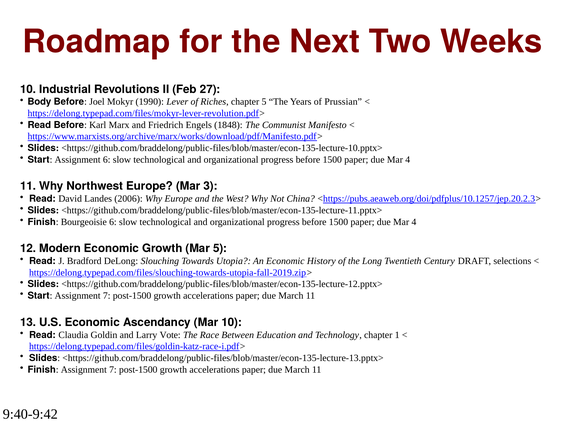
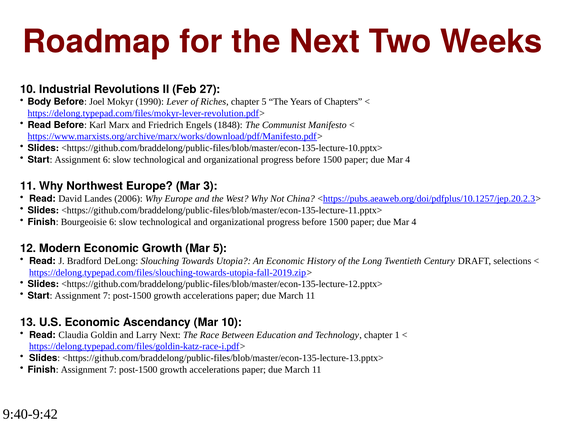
Prussian: Prussian -> Chapters
Larry Vote: Vote -> Next
